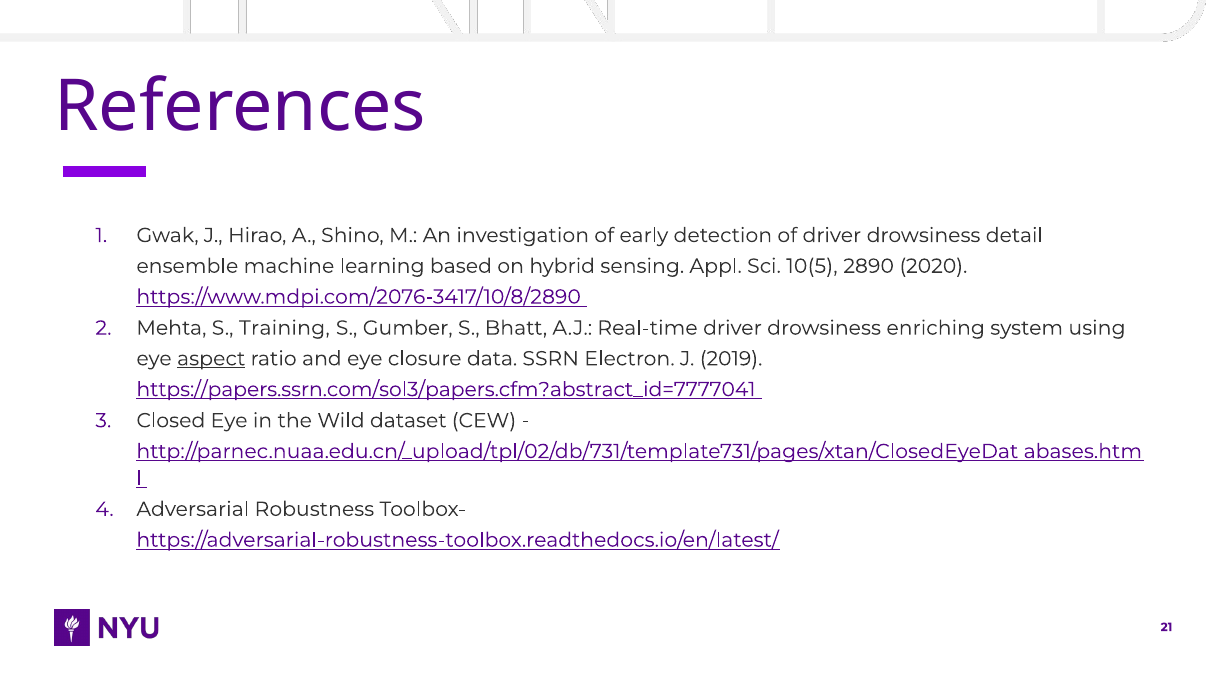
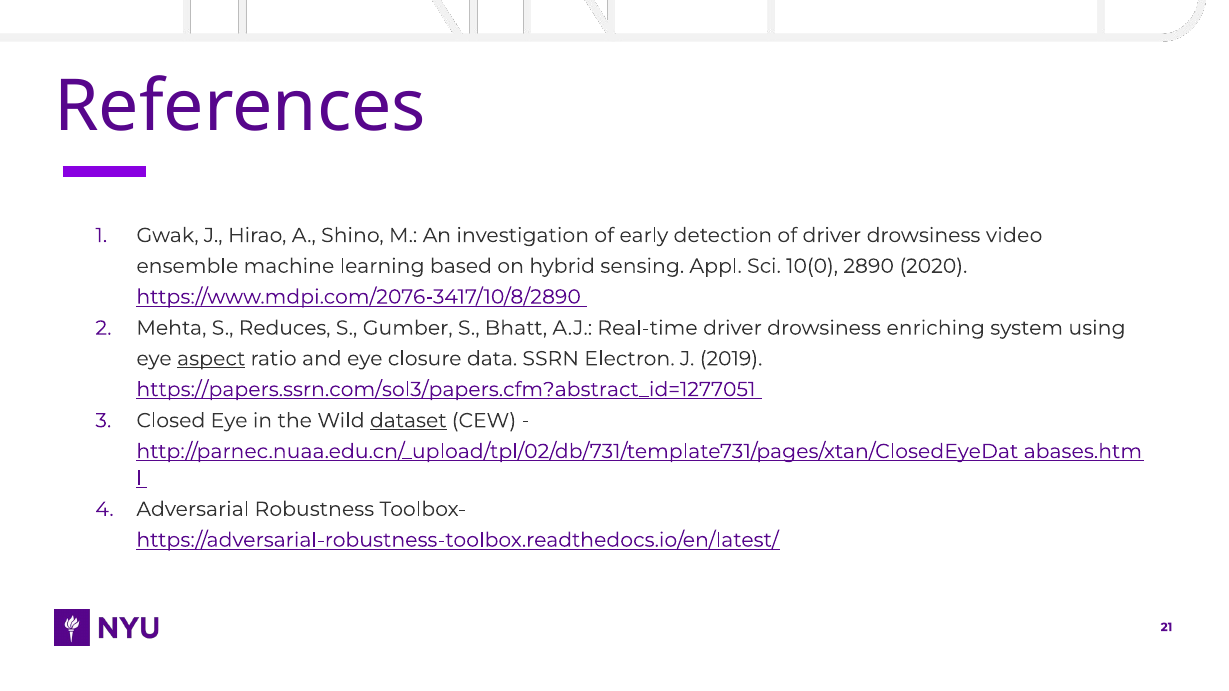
detail: detail -> video
10(5: 10(5 -> 10(0
Training: Training -> Reduces
https://papers.ssrn.com/sol3/papers.cfm?abstract_id=7777041: https://papers.ssrn.com/sol3/papers.cfm?abstract_id=7777041 -> https://papers.ssrn.com/sol3/papers.cfm?abstract_id=1277051
dataset underline: none -> present
